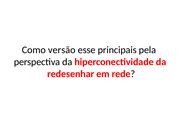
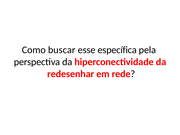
versão: versão -> buscar
principais: principais -> específica
